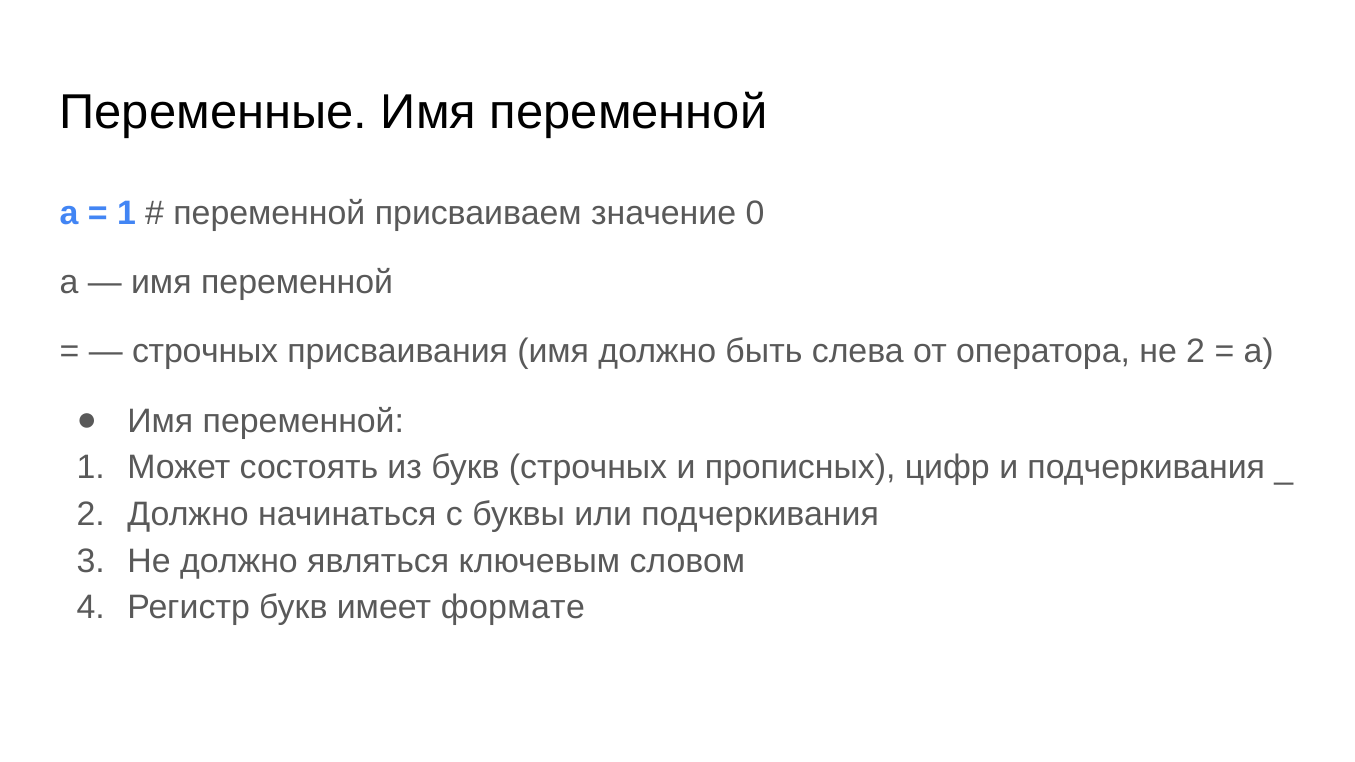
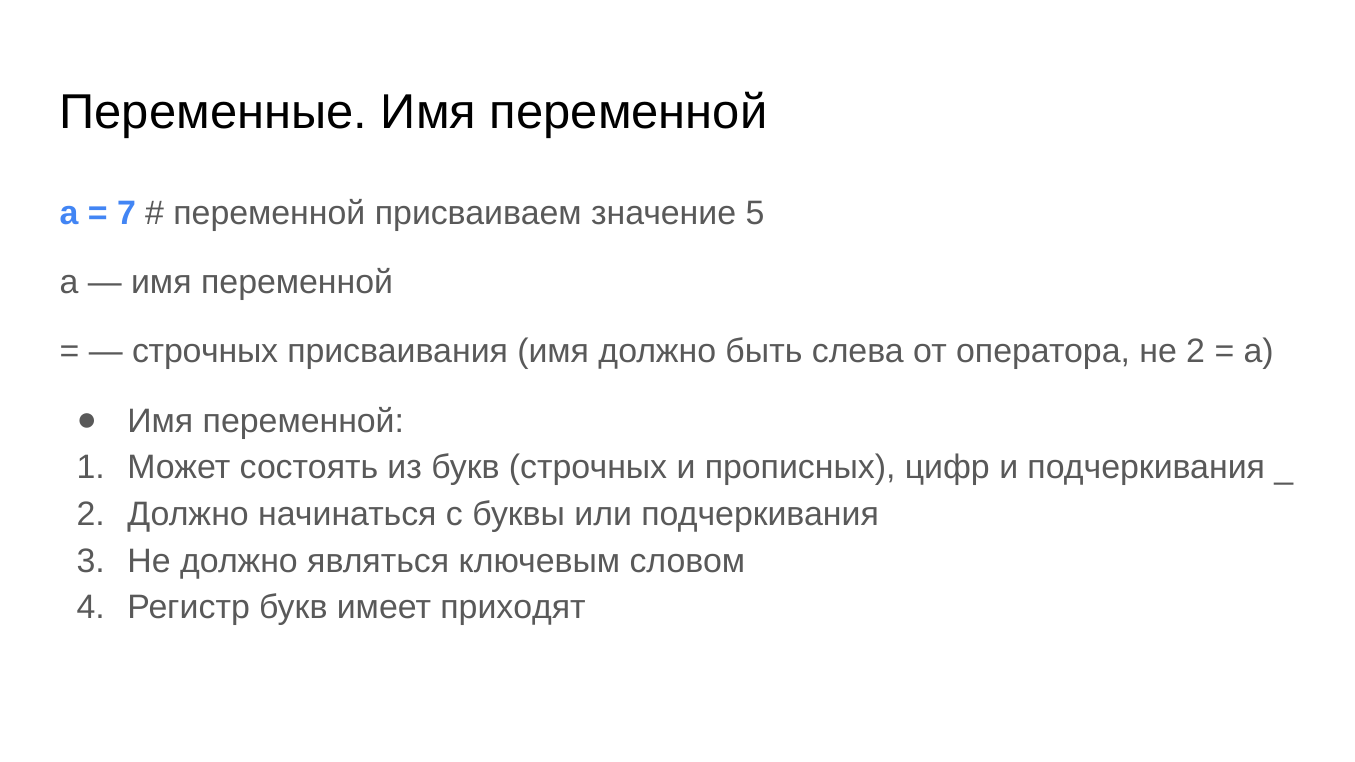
1 at (126, 213): 1 -> 7
0: 0 -> 5
формате: формате -> приходят
